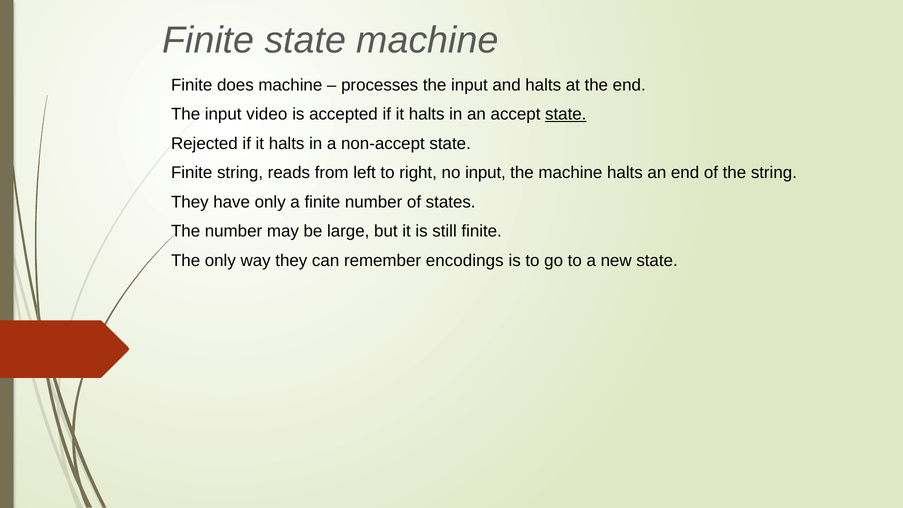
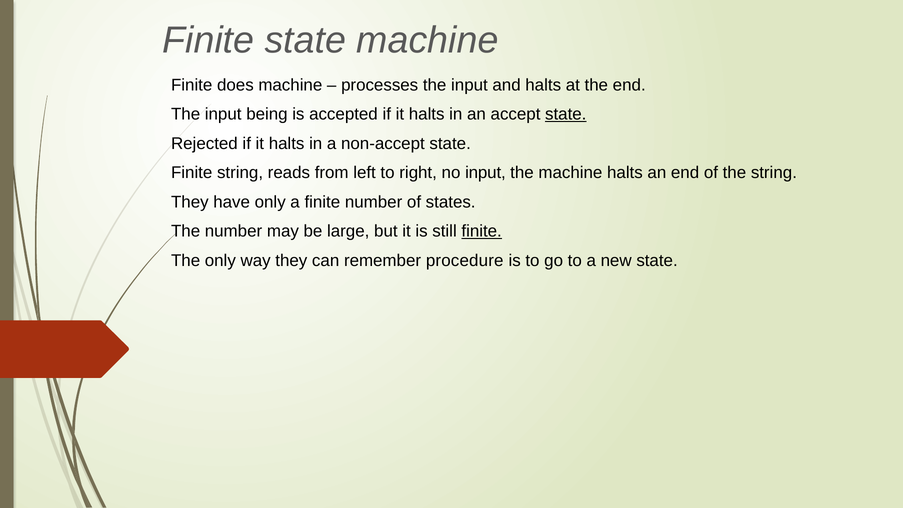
video: video -> being
finite at (482, 231) underline: none -> present
encodings: encodings -> procedure
